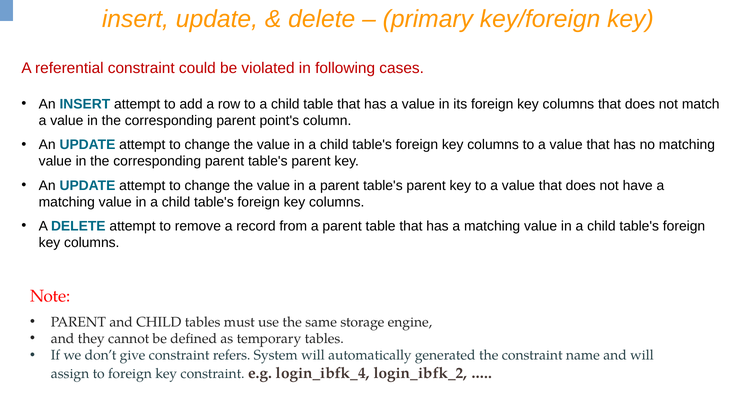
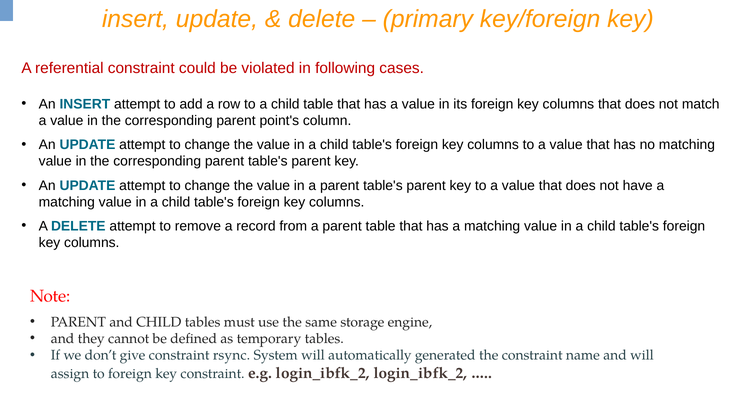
refers: refers -> rsync
e.g login_ibfk_4: login_ibfk_4 -> login_ibfk_2
